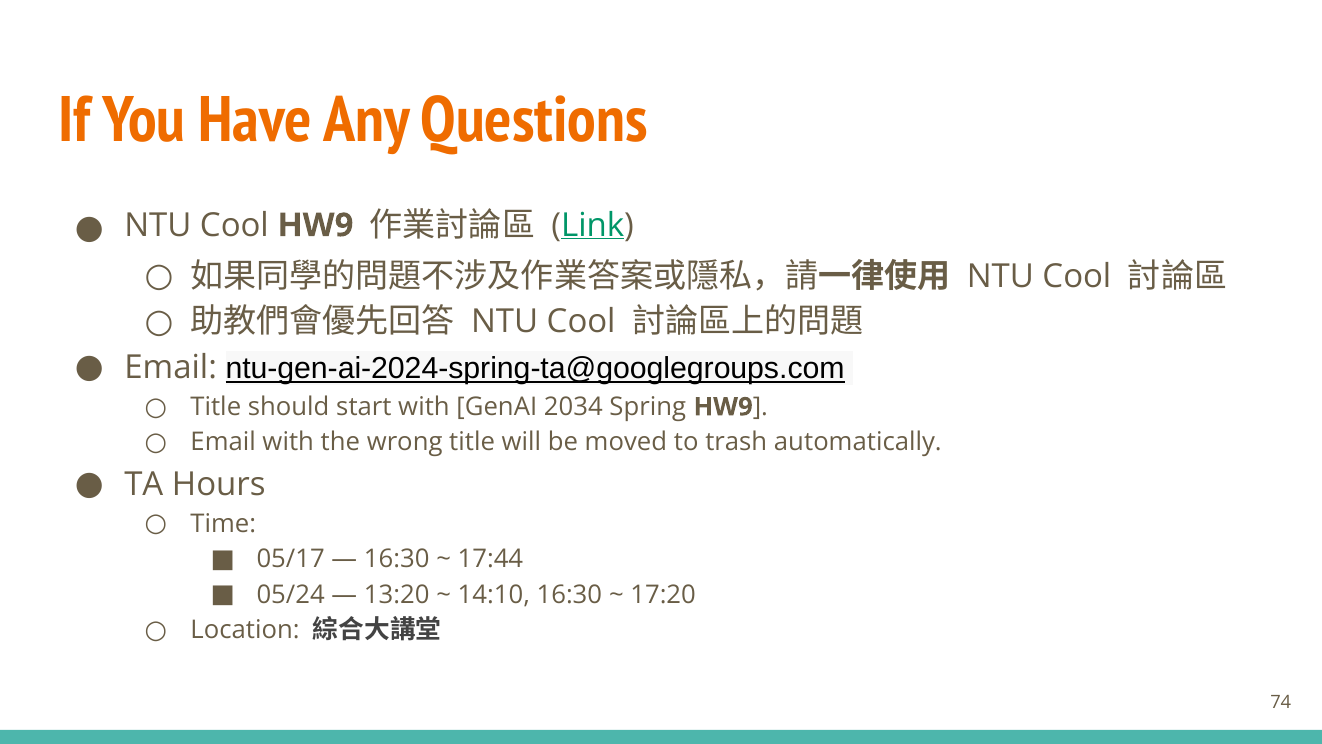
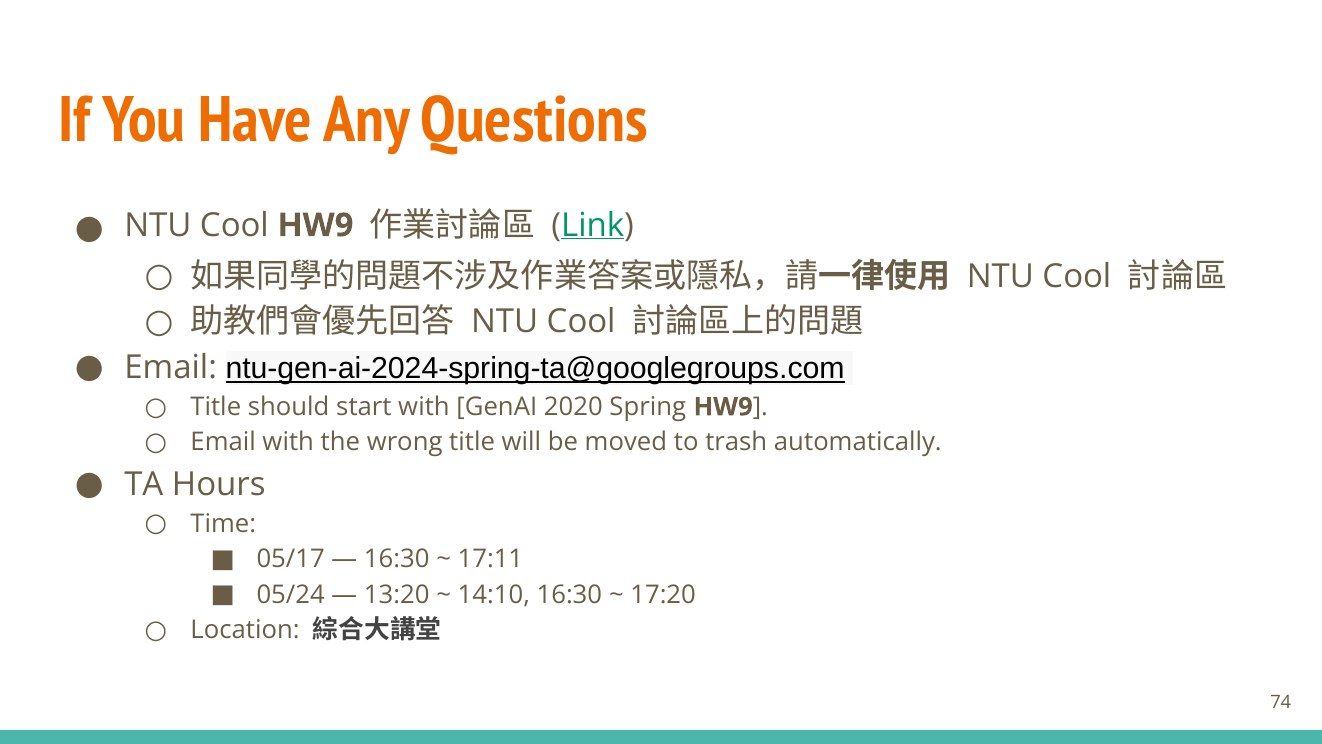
2034: 2034 -> 2020
17:44: 17:44 -> 17:11
